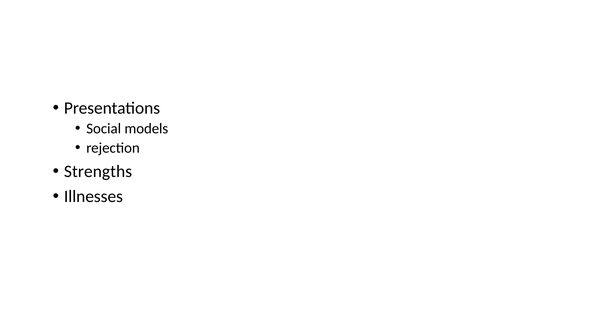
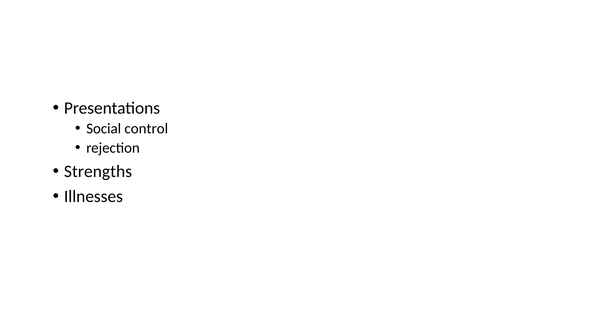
models: models -> control
